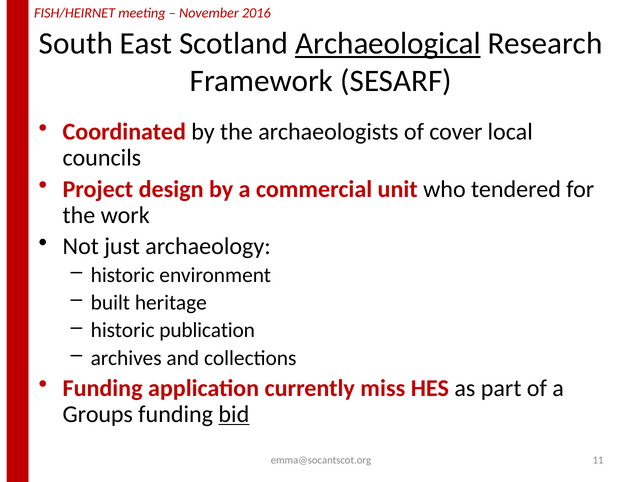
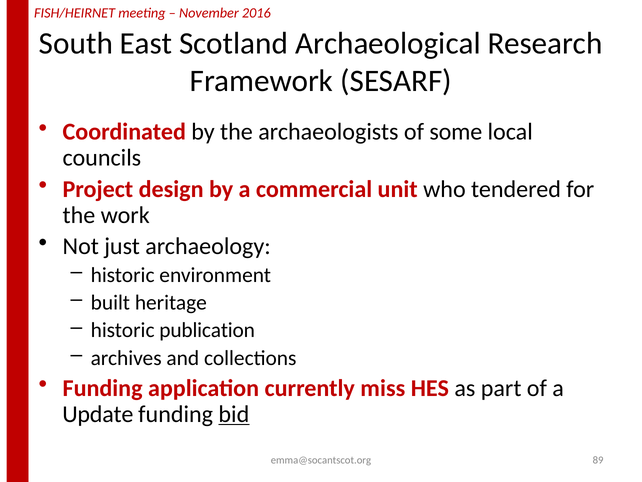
Archaeological underline: present -> none
cover: cover -> some
Groups: Groups -> Update
11: 11 -> 89
